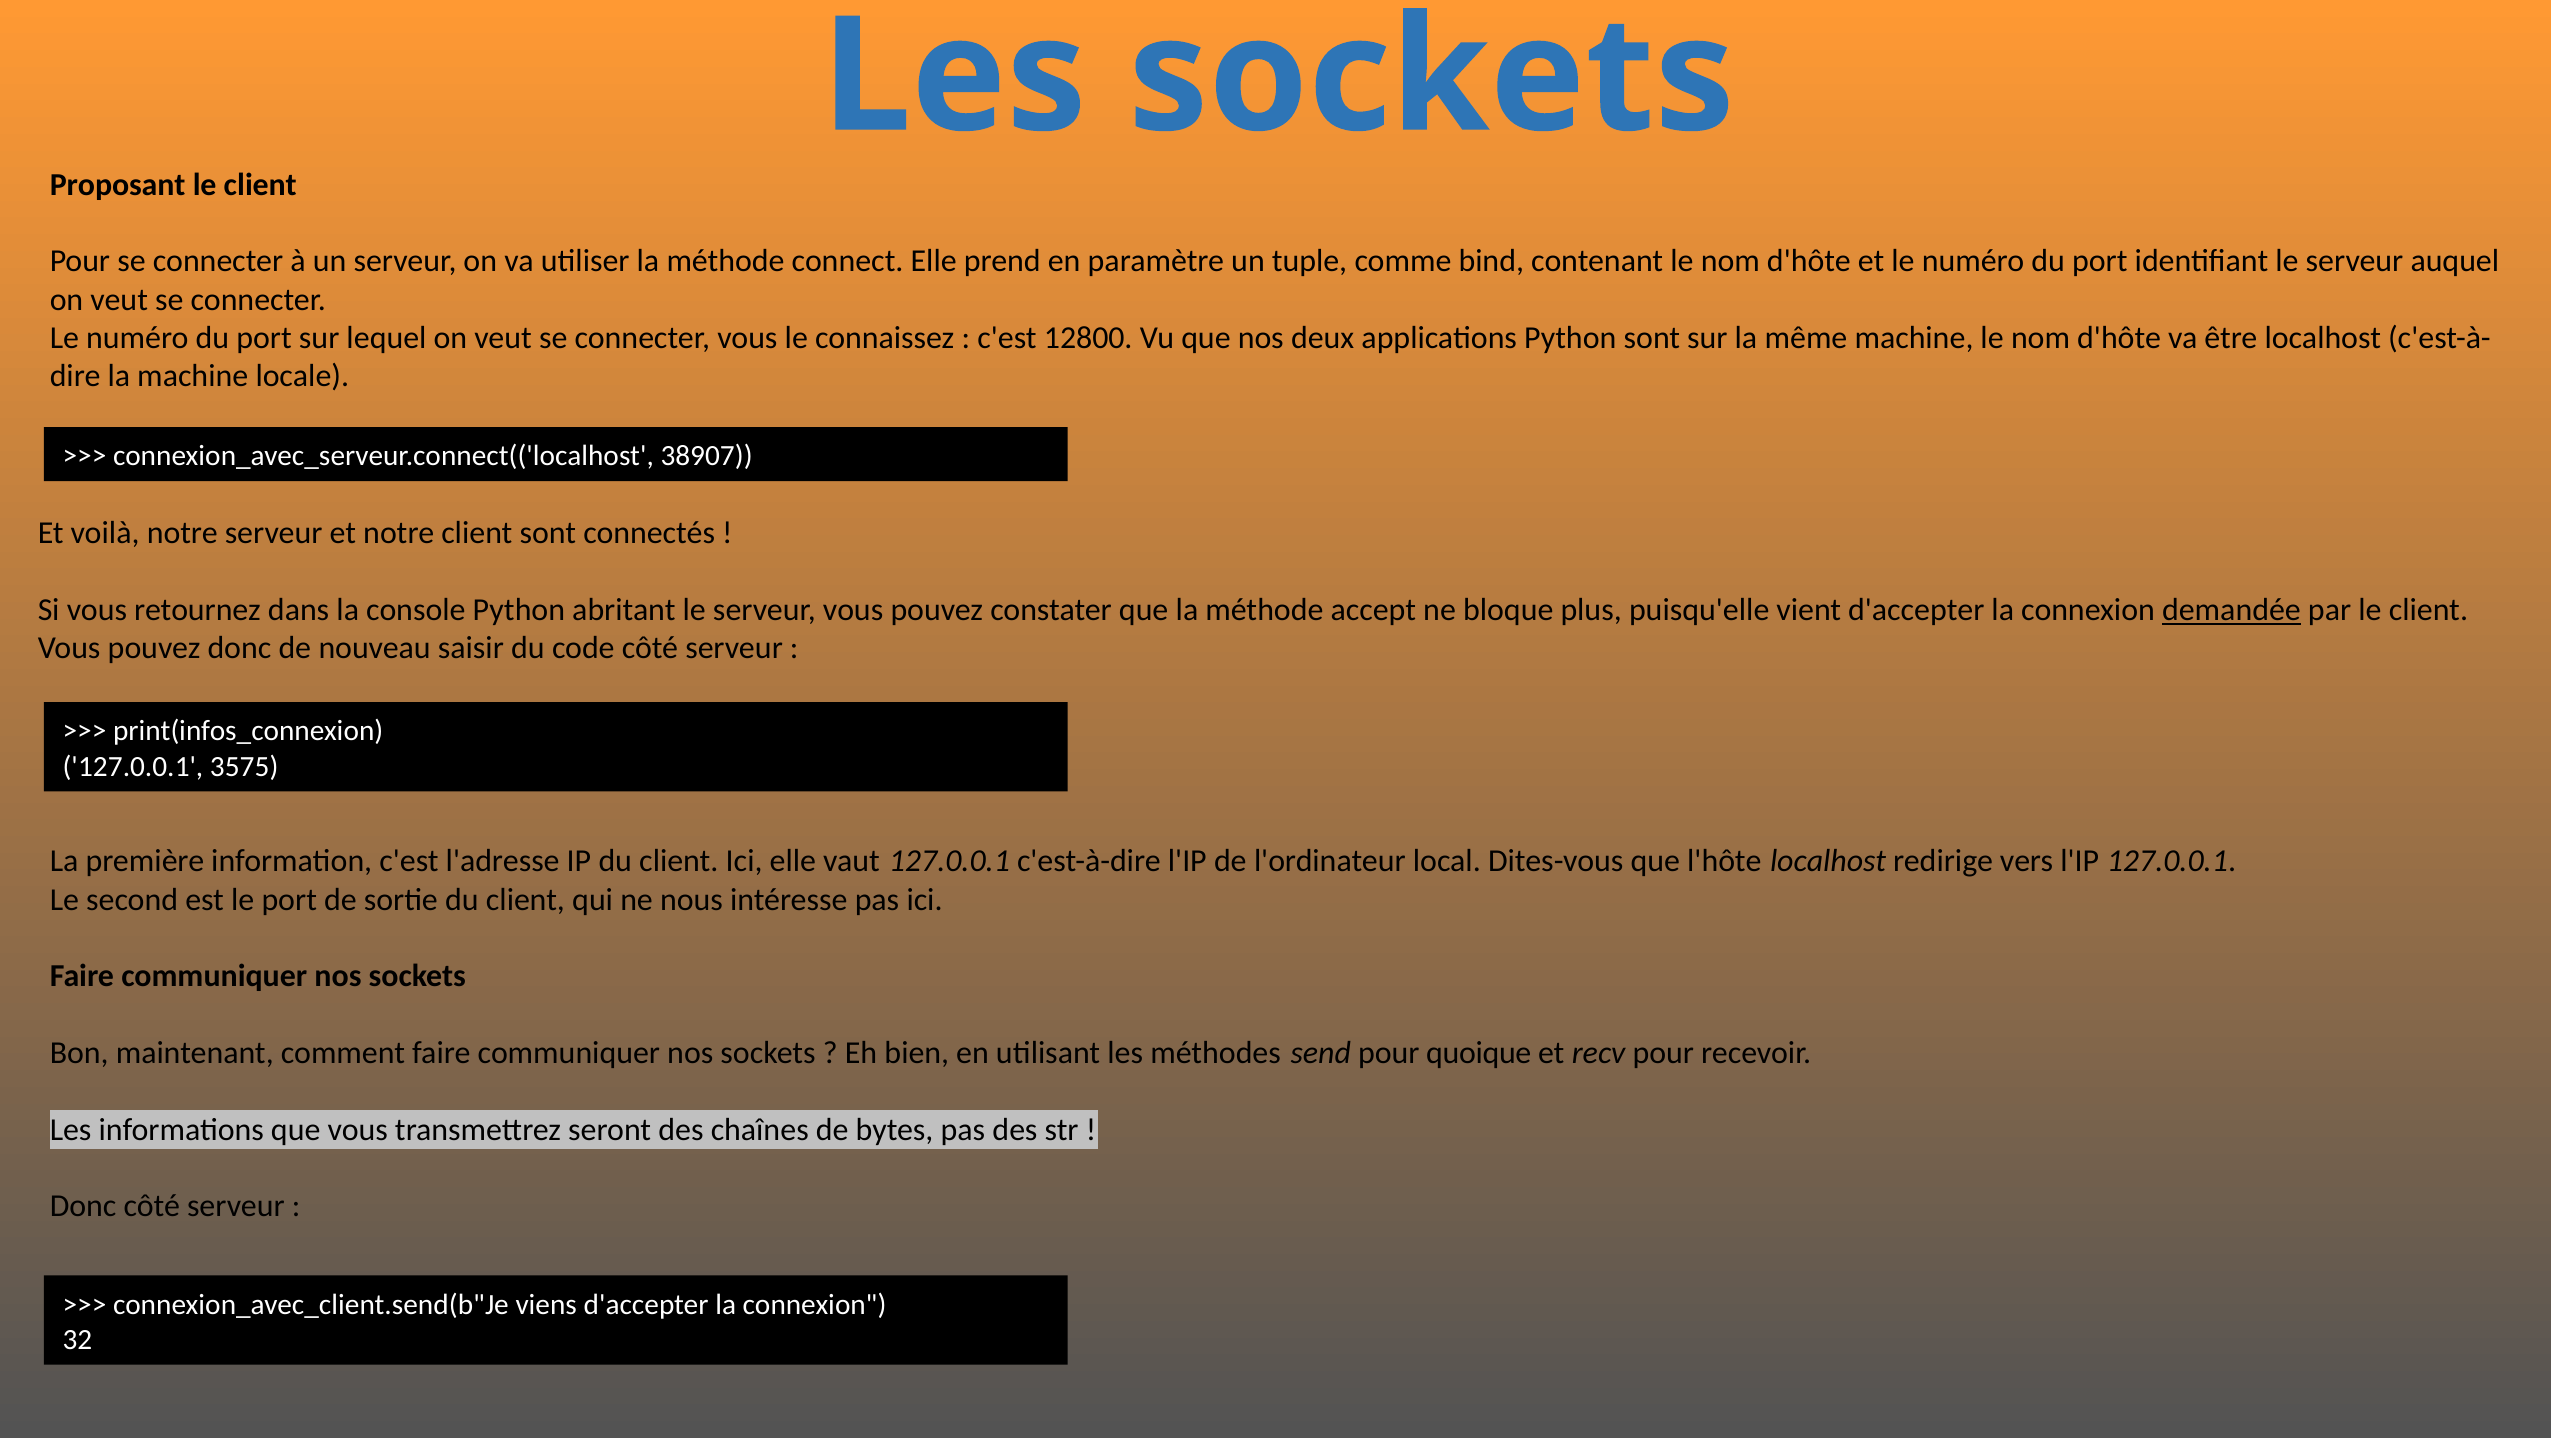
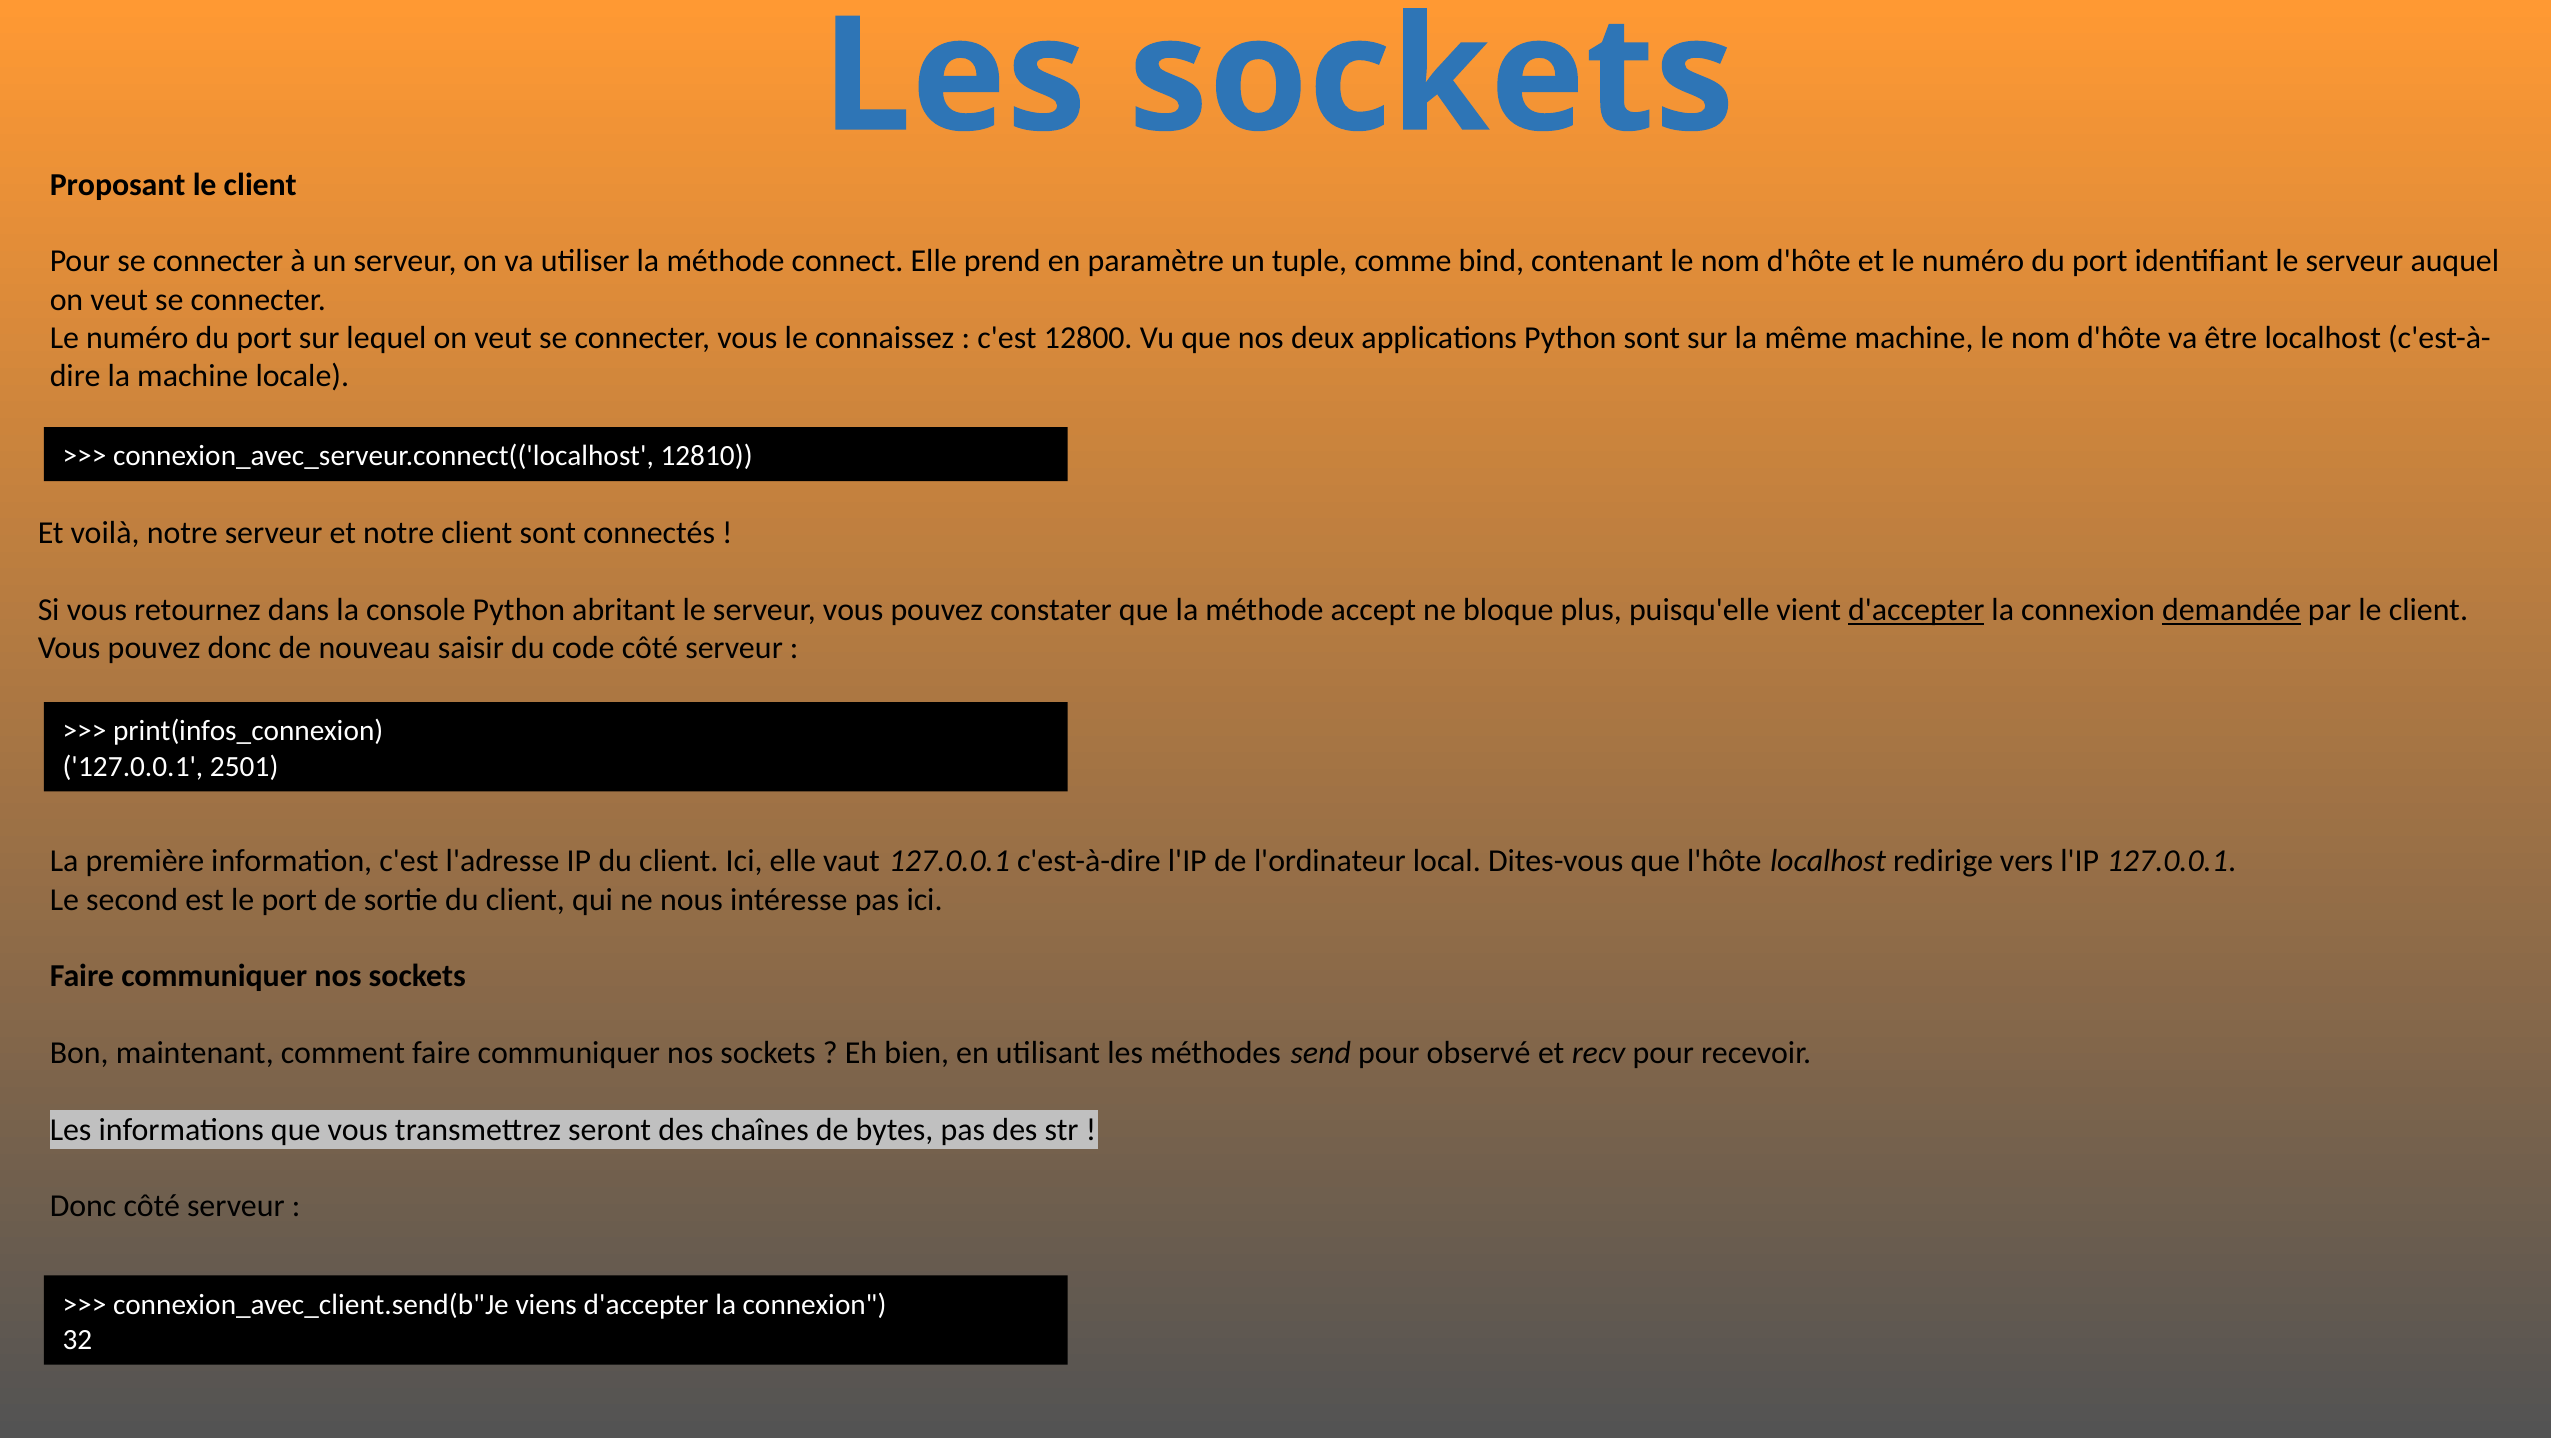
38907: 38907 -> 12810
d'accepter at (1916, 610) underline: none -> present
3575: 3575 -> 2501
quoique: quoique -> observé
